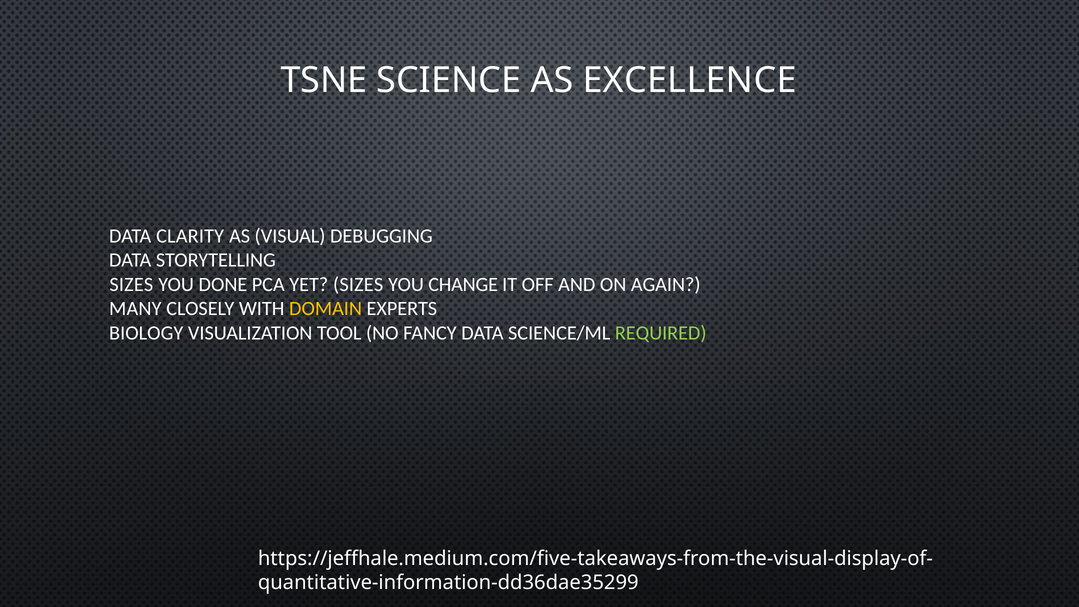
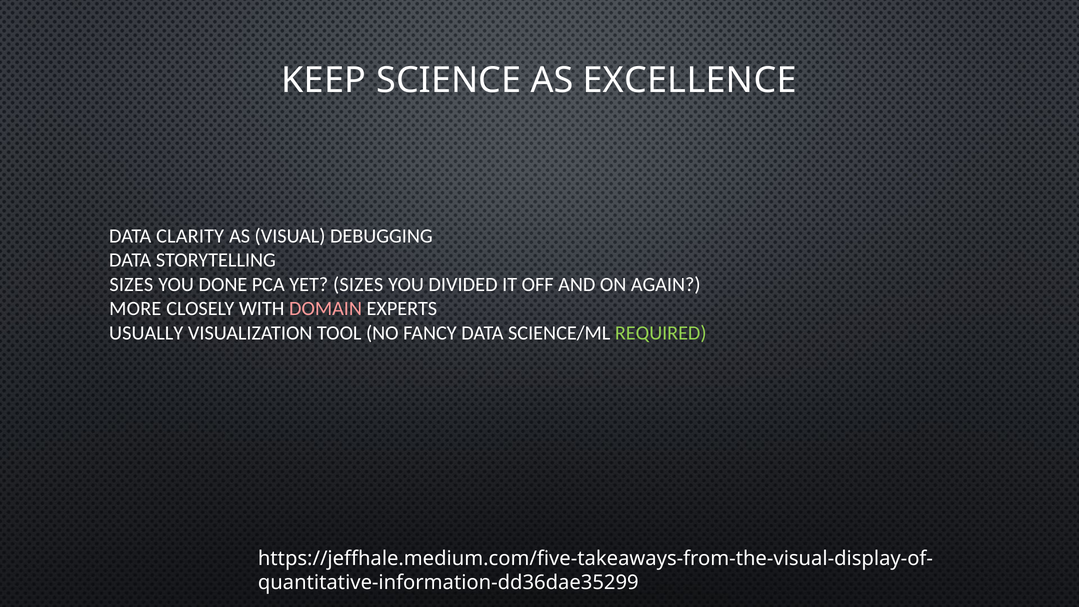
TSNE: TSNE -> KEEP
CHANGE: CHANGE -> DIVIDED
MANY: MANY -> MORE
DOMAIN colour: yellow -> pink
BIOLOGY: BIOLOGY -> USUALLY
